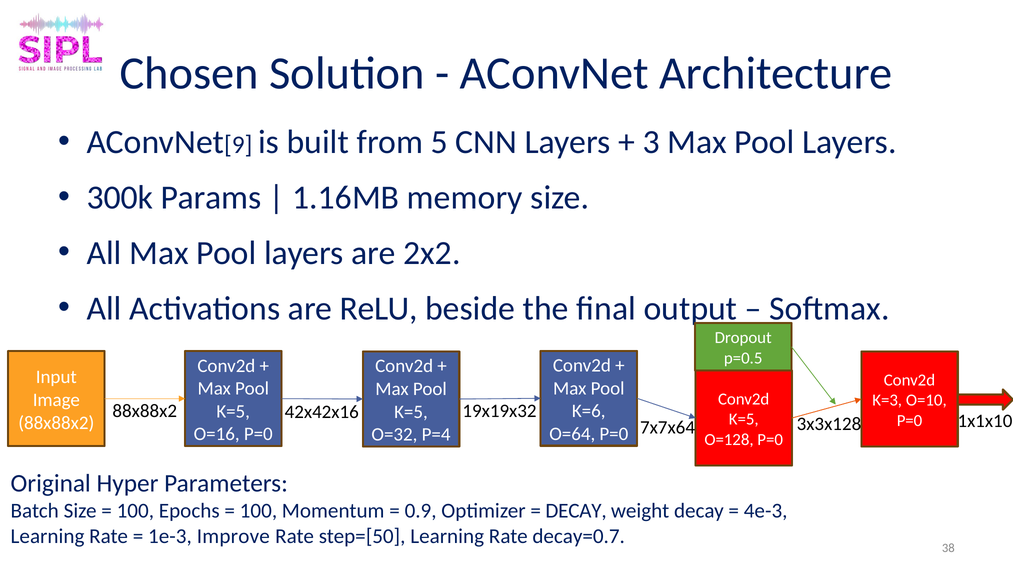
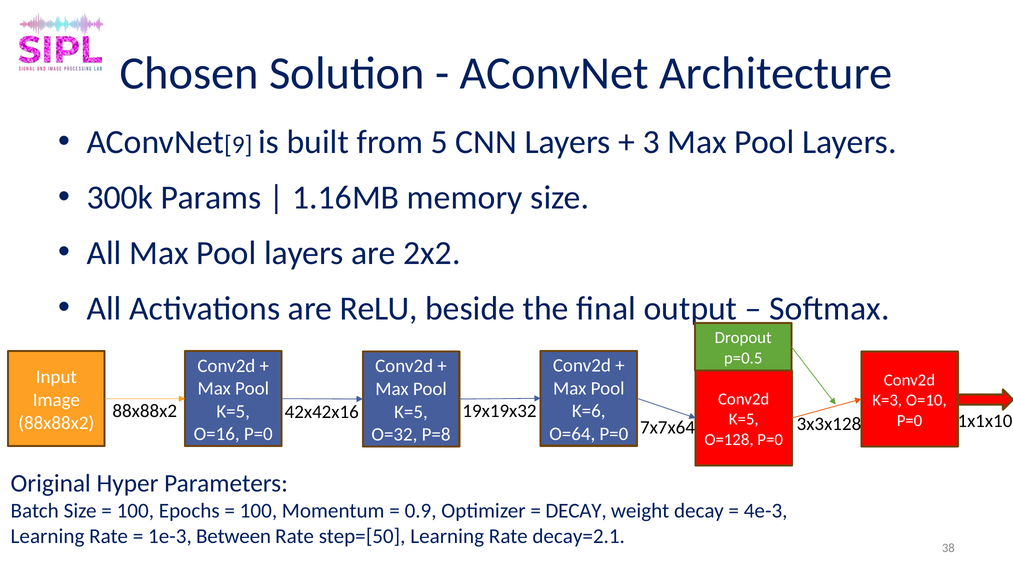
P=4: P=4 -> P=8
Improve: Improve -> Between
decay=0.7: decay=0.7 -> decay=2.1
